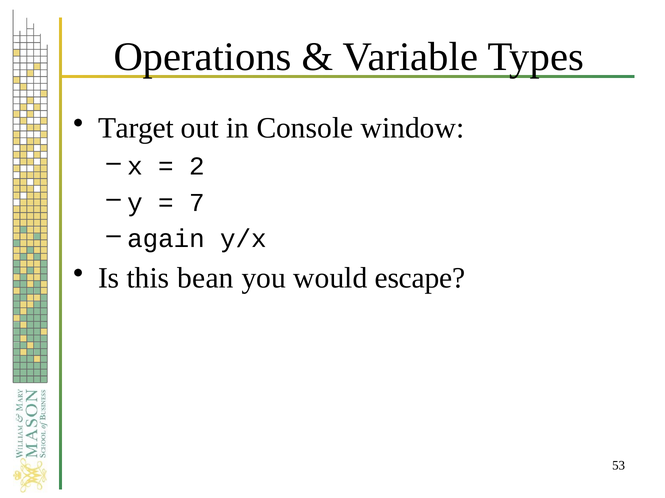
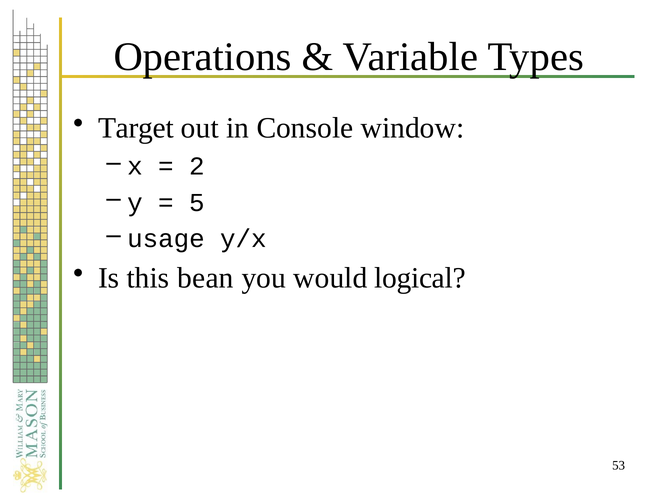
7: 7 -> 5
again: again -> usage
escape: escape -> logical
